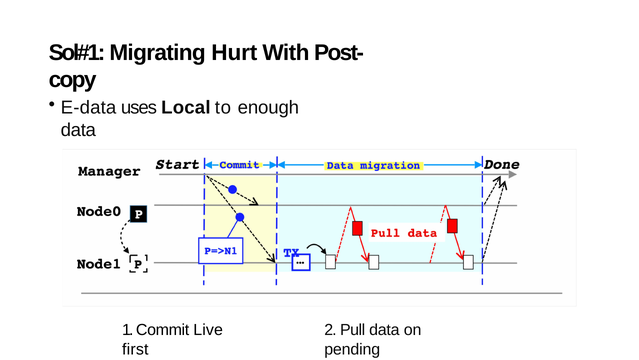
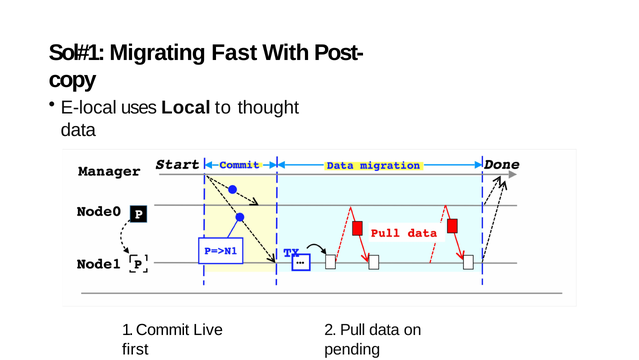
Hurt: Hurt -> Fast
E-data: E-data -> E-local
enough: enough -> thought
